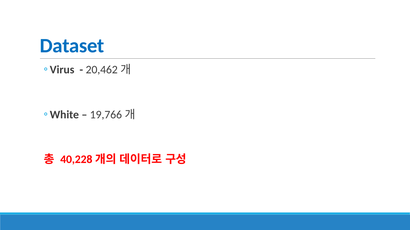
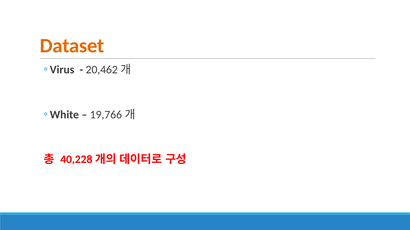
Dataset colour: blue -> orange
